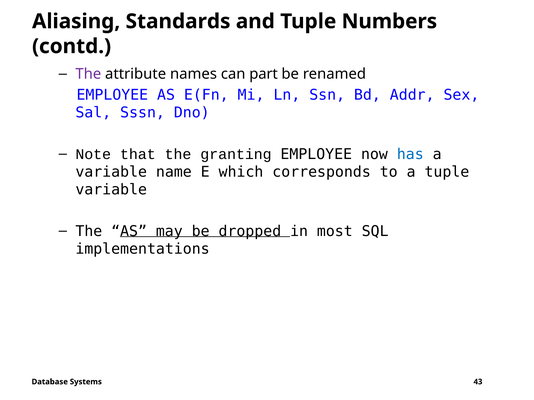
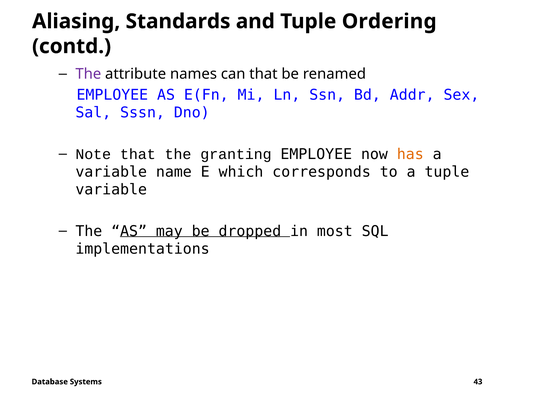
Numbers: Numbers -> Ordering
can part: part -> that
has colour: blue -> orange
